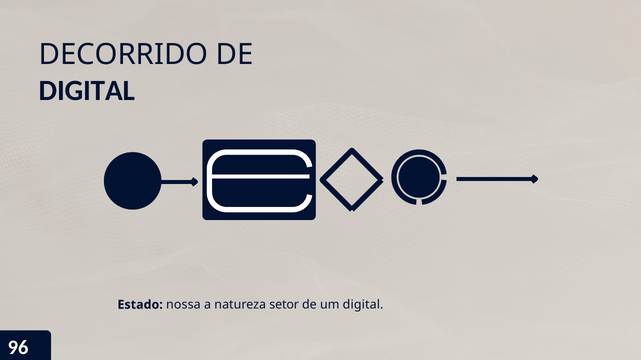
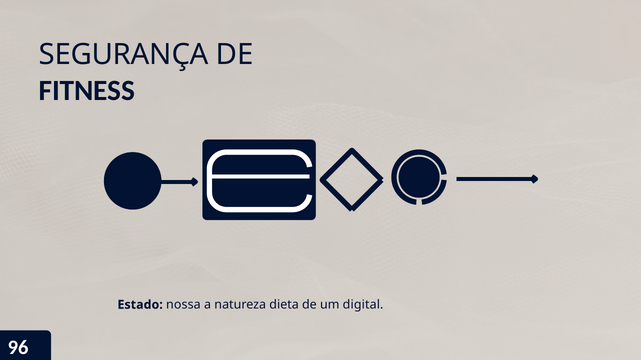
DECORRIDO: DECORRIDO -> SEGURANÇA
DIGITAL at (87, 91): DIGITAL -> FITNESS
setor: setor -> dieta
